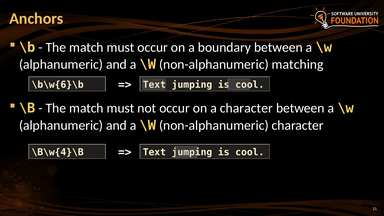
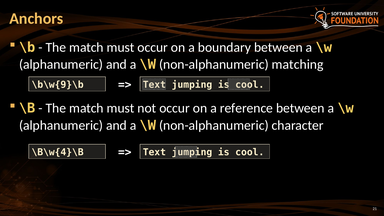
\b\w{6}\b: \b\w{6}\b -> \b\w{9}\b
a character: character -> reference
